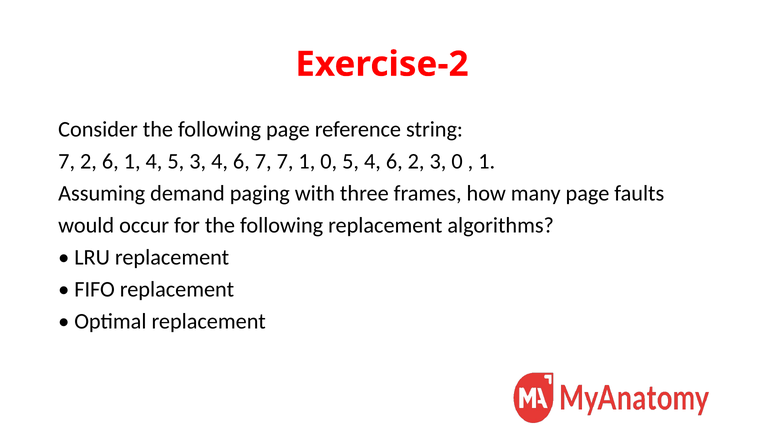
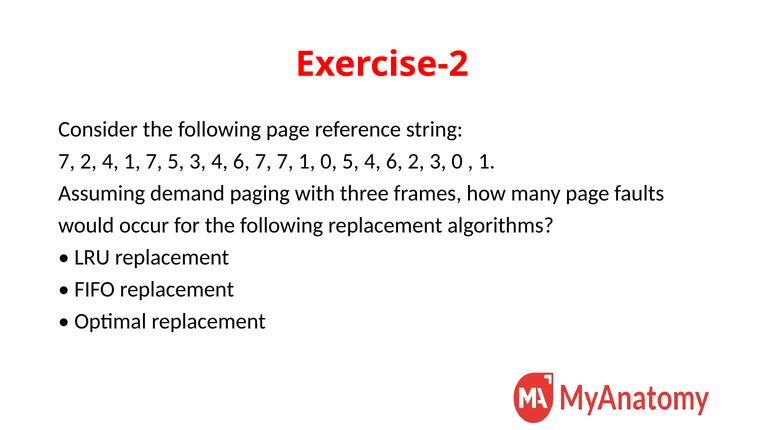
2 6: 6 -> 4
1 4: 4 -> 7
